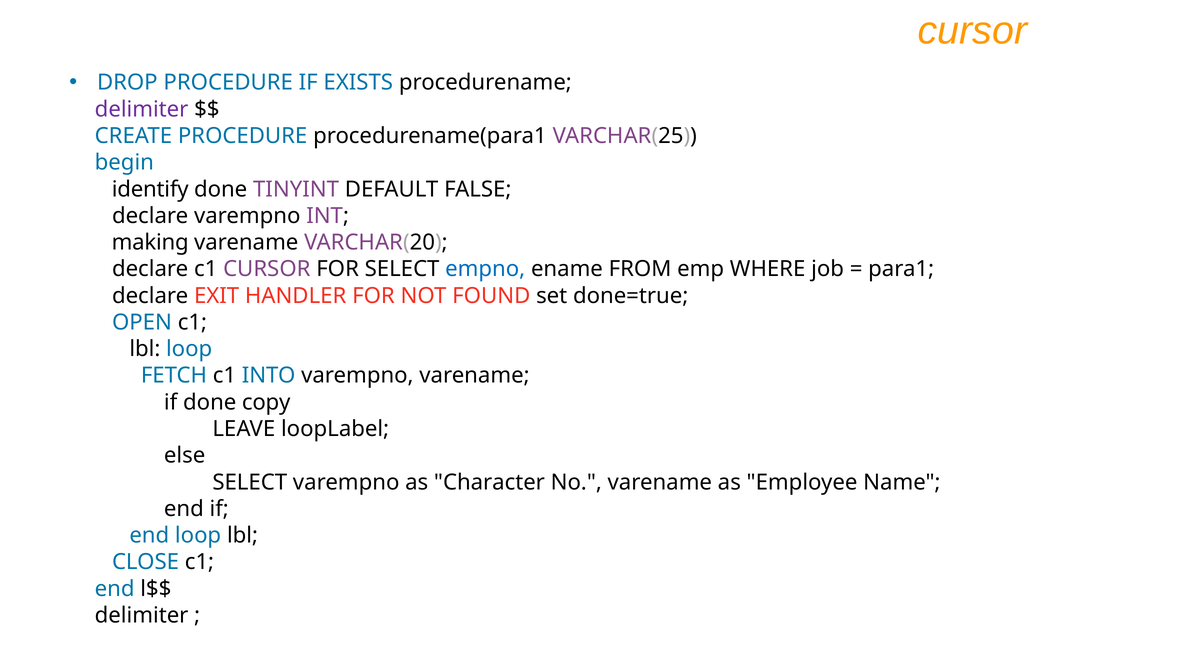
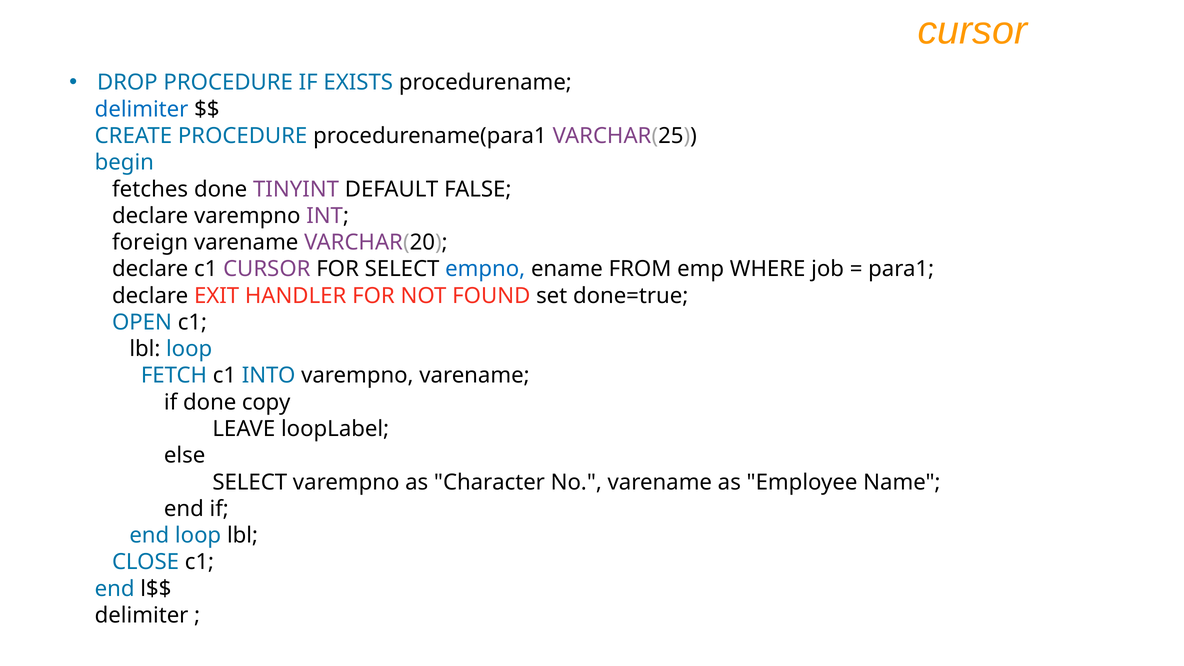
delimiter at (142, 109) colour: purple -> blue
identify: identify -> fetches
making: making -> foreign
